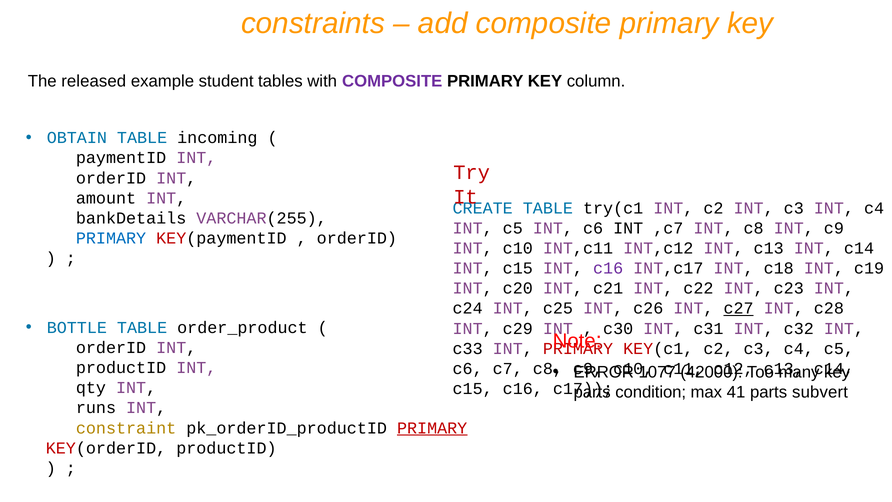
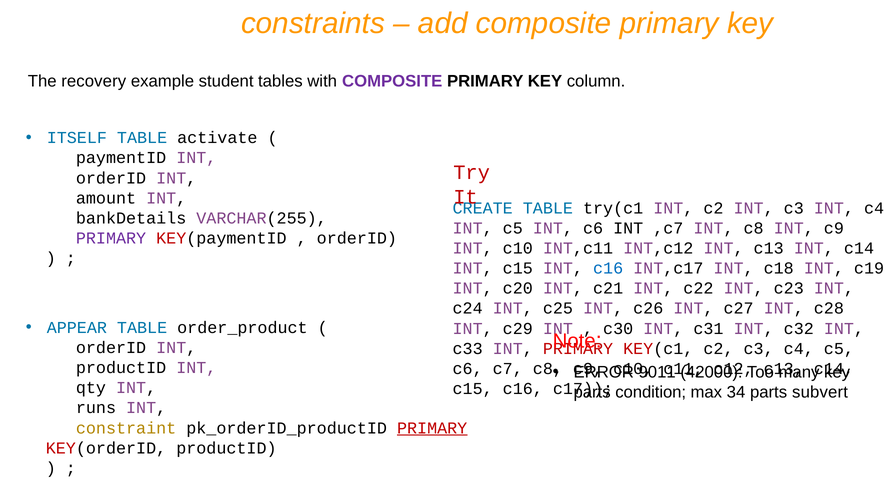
released: released -> recovery
OBTAIN: OBTAIN -> ITSELF
incoming: incoming -> activate
PRIMARY at (111, 238) colour: blue -> purple
c16 at (608, 268) colour: purple -> blue
c27 underline: present -> none
BOTTLE: BOTTLE -> APPEAR
1077: 1077 -> 9011
41: 41 -> 34
